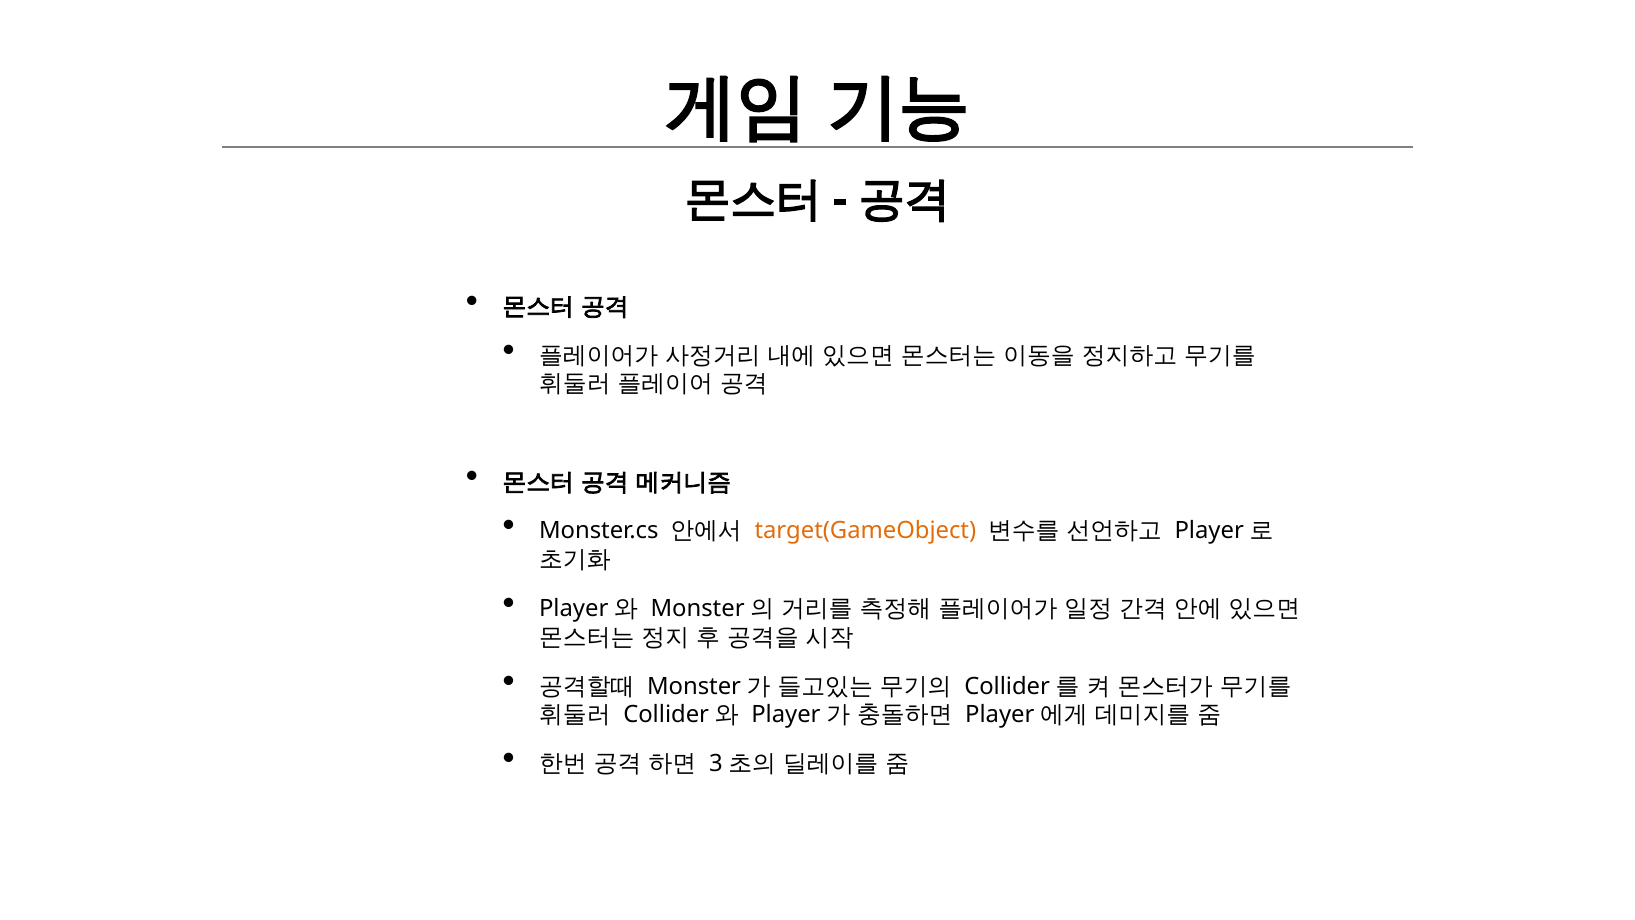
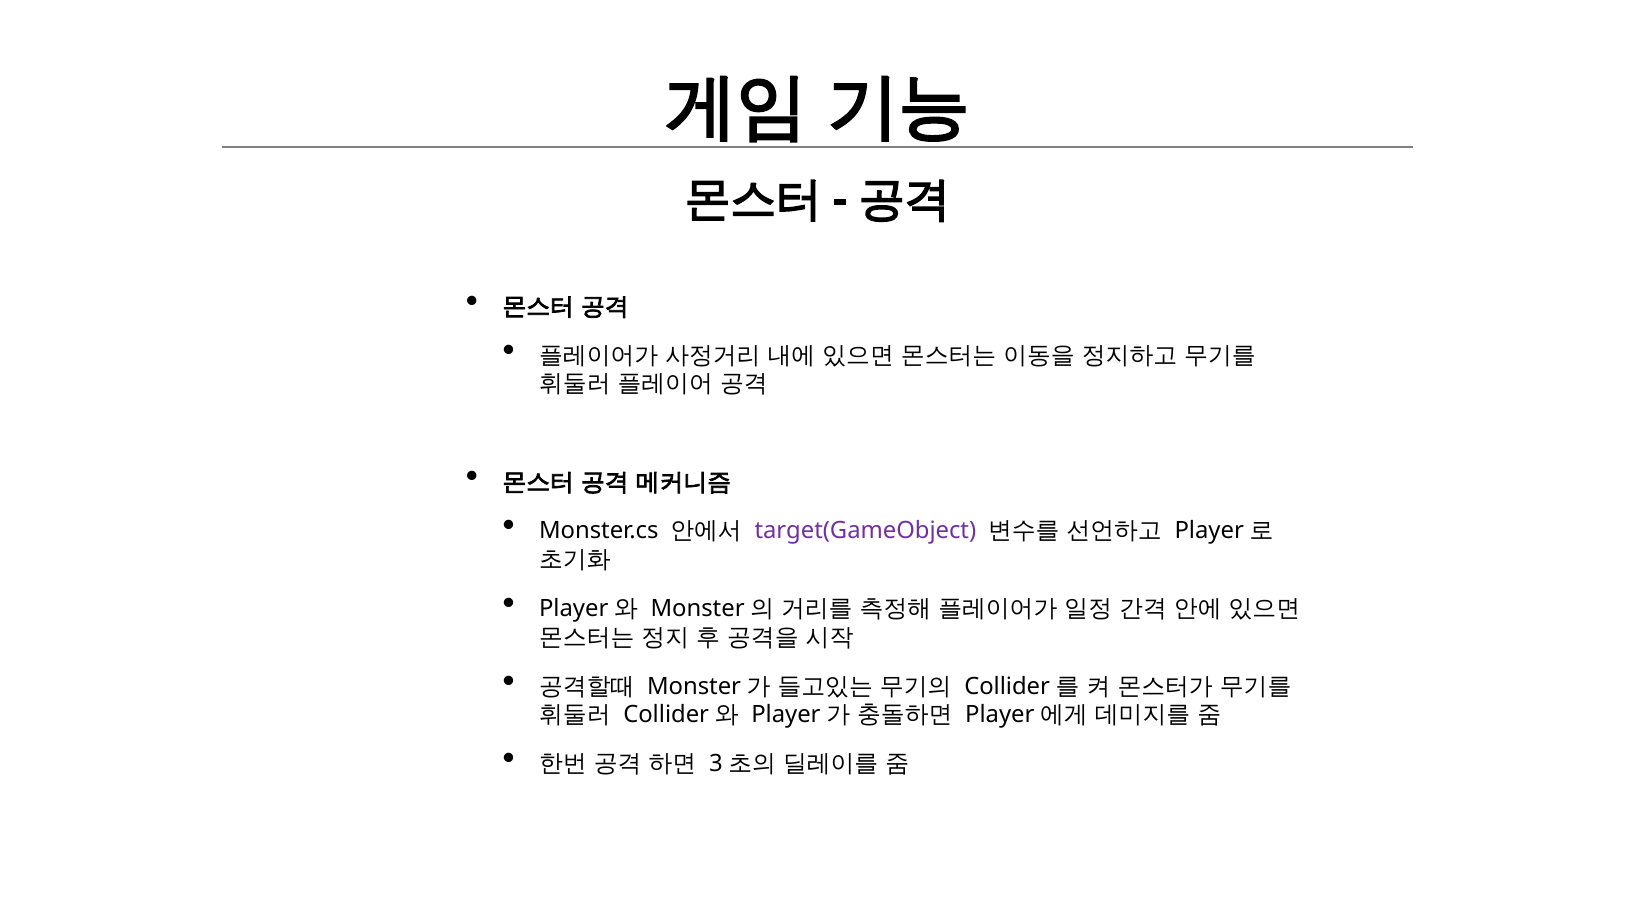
target(GameObject colour: orange -> purple
